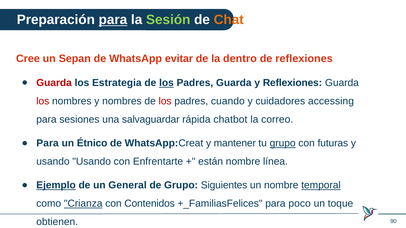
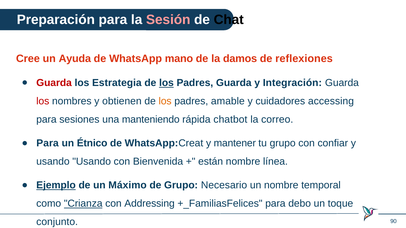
para at (113, 20) underline: present -> none
Sesión colour: light green -> pink
Chat colour: orange -> black
Sepan: Sepan -> Ayuda
evitar: evitar -> mano
dentro: dentro -> damos
y Reflexiones: Reflexiones -> Integración
y nombres: nombres -> obtienen
los at (165, 101) colour: red -> orange
cuando: cuando -> amable
salvaguardar: salvaguardar -> manteniendo
grupo at (283, 143) underline: present -> none
futuras: futuras -> confiar
Enfrentarte: Enfrentarte -> Bienvenida
General: General -> Máximo
Siguientes: Siguientes -> Necesario
temporal underline: present -> none
Contenidos: Contenidos -> Addressing
poco: poco -> debo
obtienen: obtienen -> conjunto
